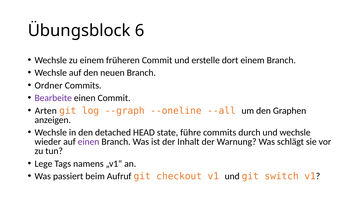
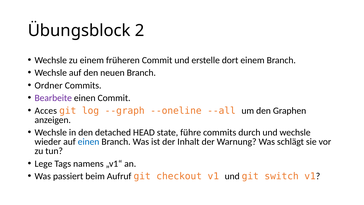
6: 6 -> 2
Arten: Arten -> Acces
einen at (89, 142) colour: purple -> blue
